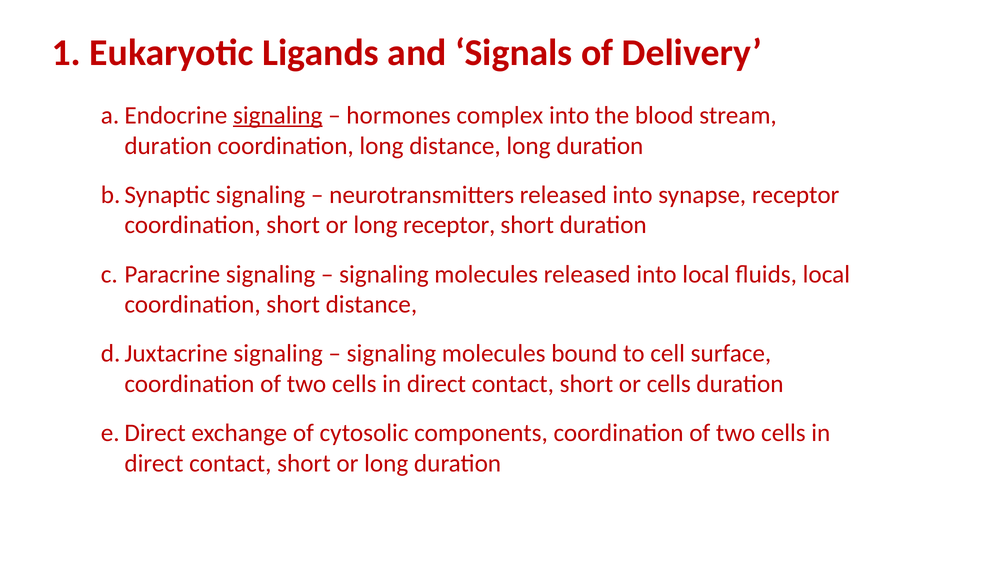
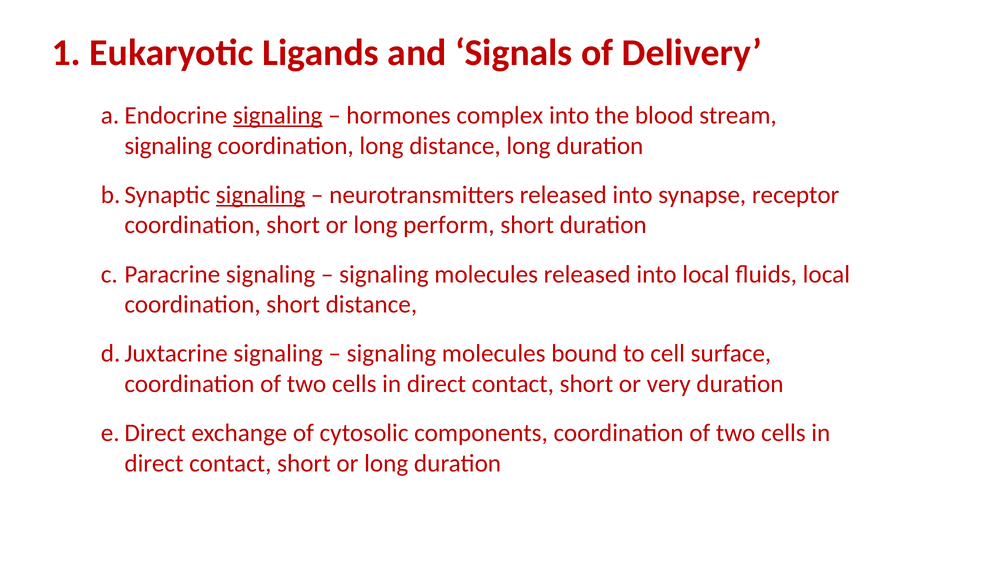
duration at (168, 146): duration -> signaling
signaling at (261, 195) underline: none -> present
long receptor: receptor -> perform
or cells: cells -> very
